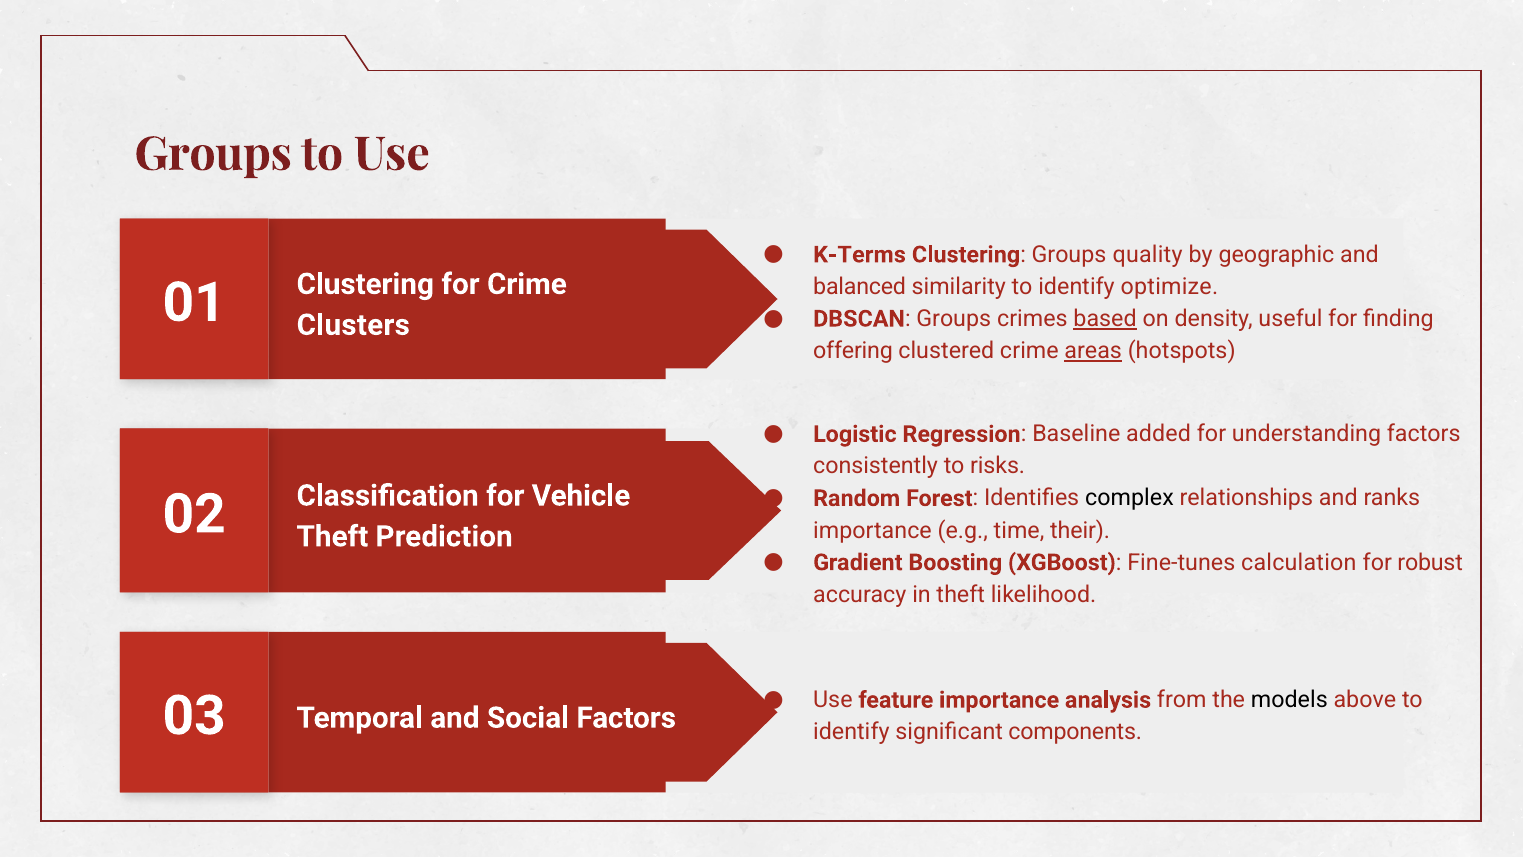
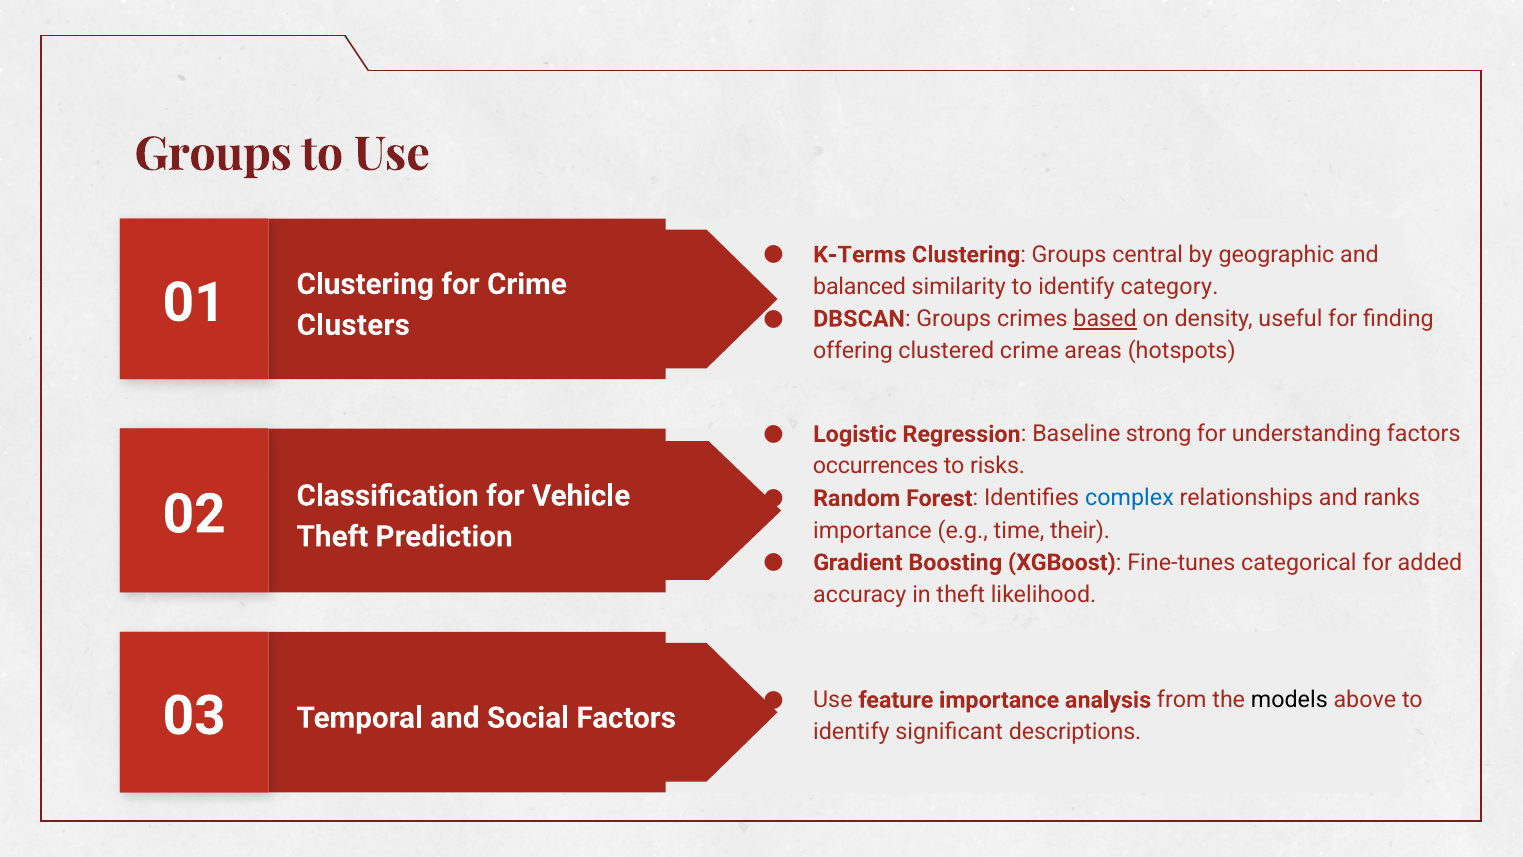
quality: quality -> central
optimize: optimize -> category
areas underline: present -> none
added: added -> strong
consistently: consistently -> occurrences
complex colour: black -> blue
calculation: calculation -> categorical
robust: robust -> added
components: components -> descriptions
